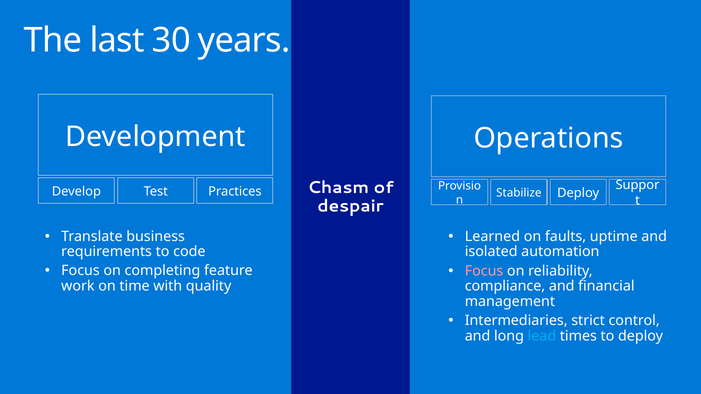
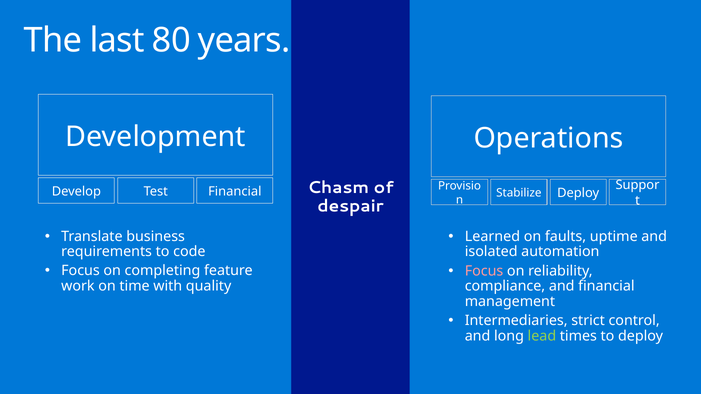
30: 30 -> 80
Test Practices: Practices -> Financial
lead colour: light blue -> light green
